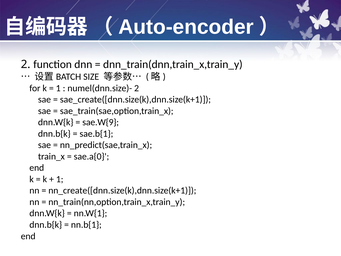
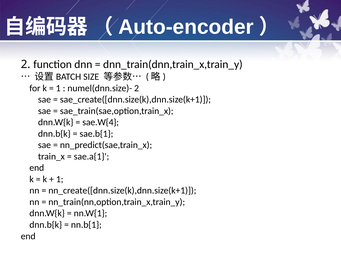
sae.W{9: sae.W{9 -> sae.W{4
sae.a{0: sae.a{0 -> sae.a{1
